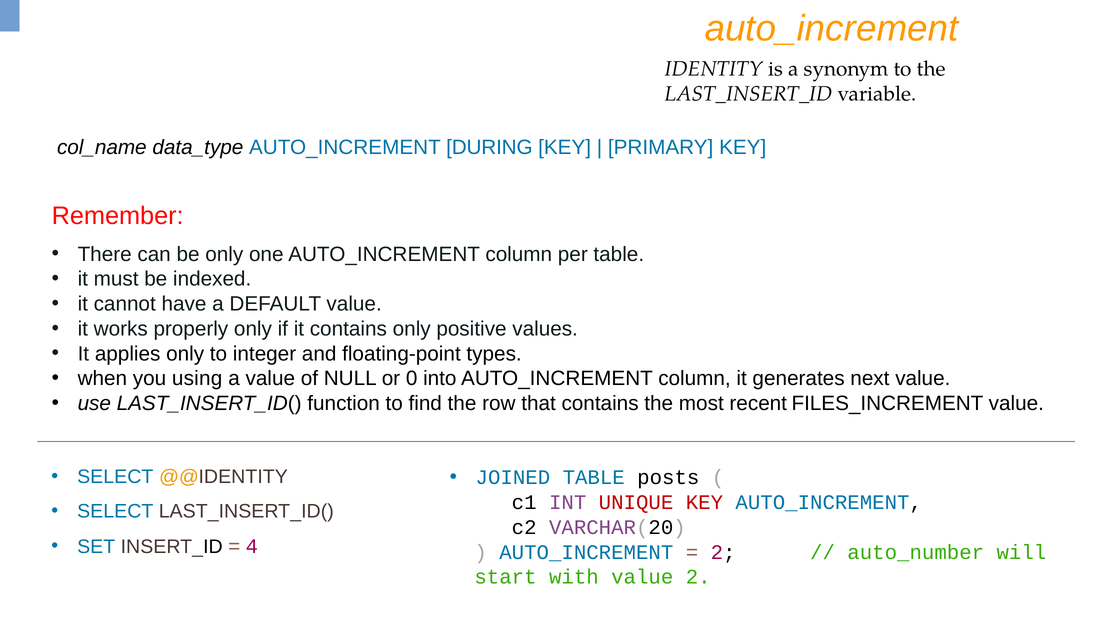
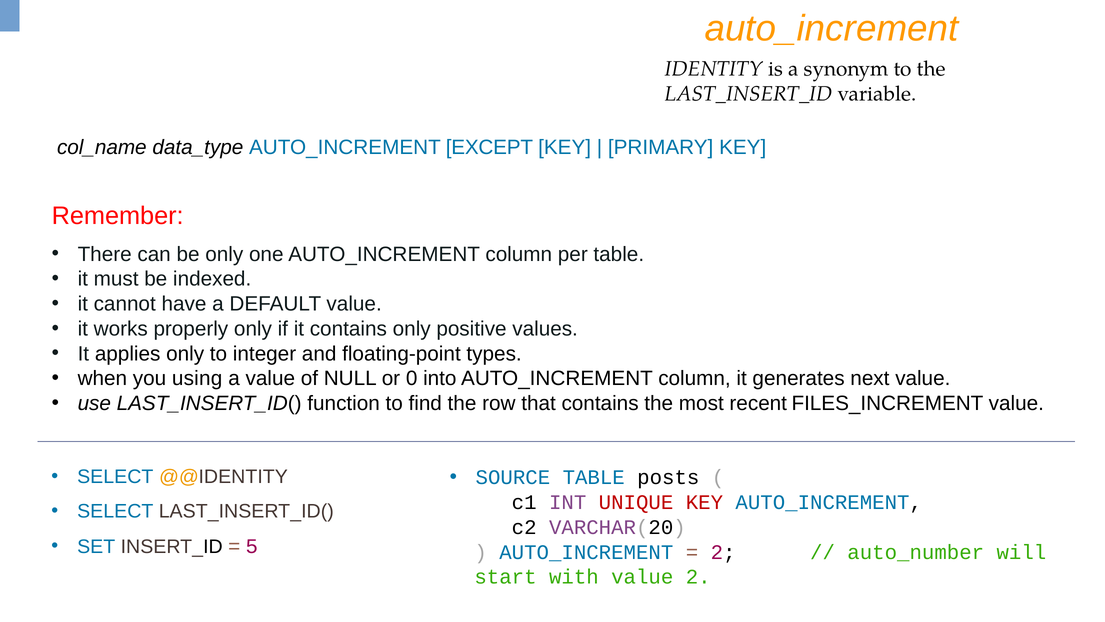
DURING: DURING -> EXCEPT
JOINED: JOINED -> SOURCE
4: 4 -> 5
